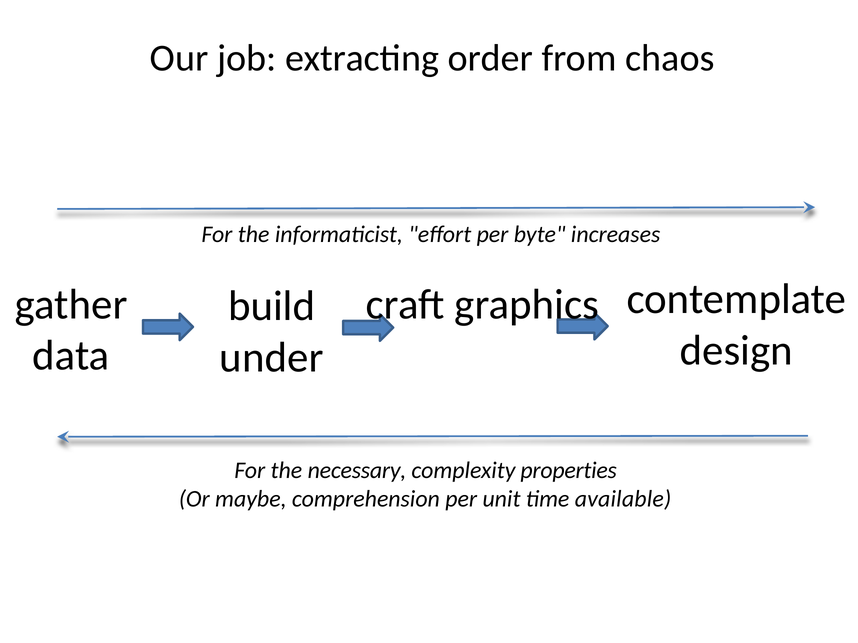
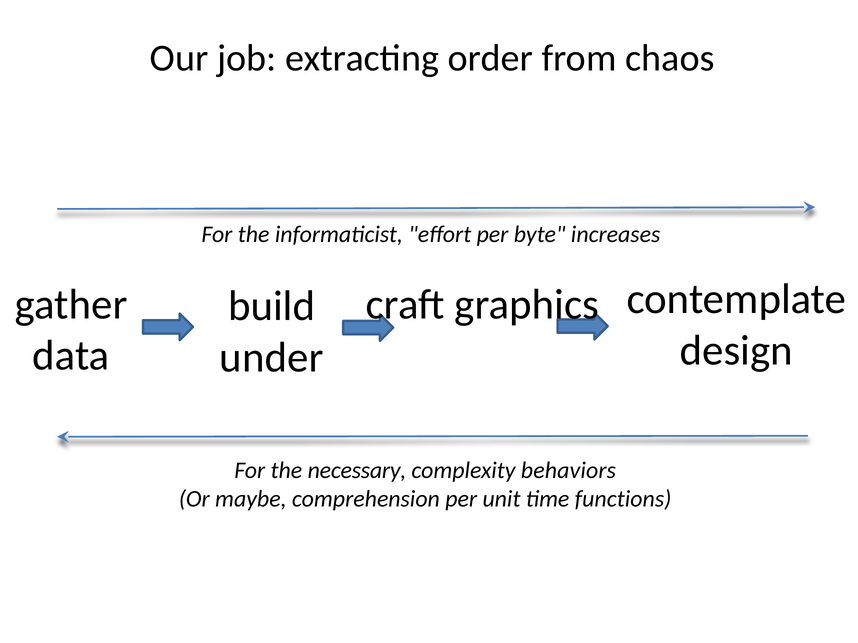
properties: properties -> behaviors
available: available -> functions
